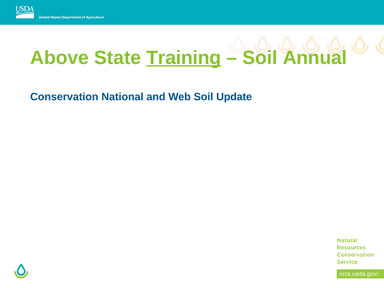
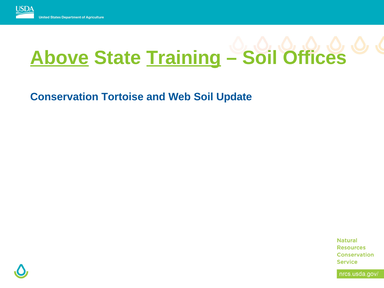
Above underline: none -> present
Annual: Annual -> Offices
National: National -> Tortoise
